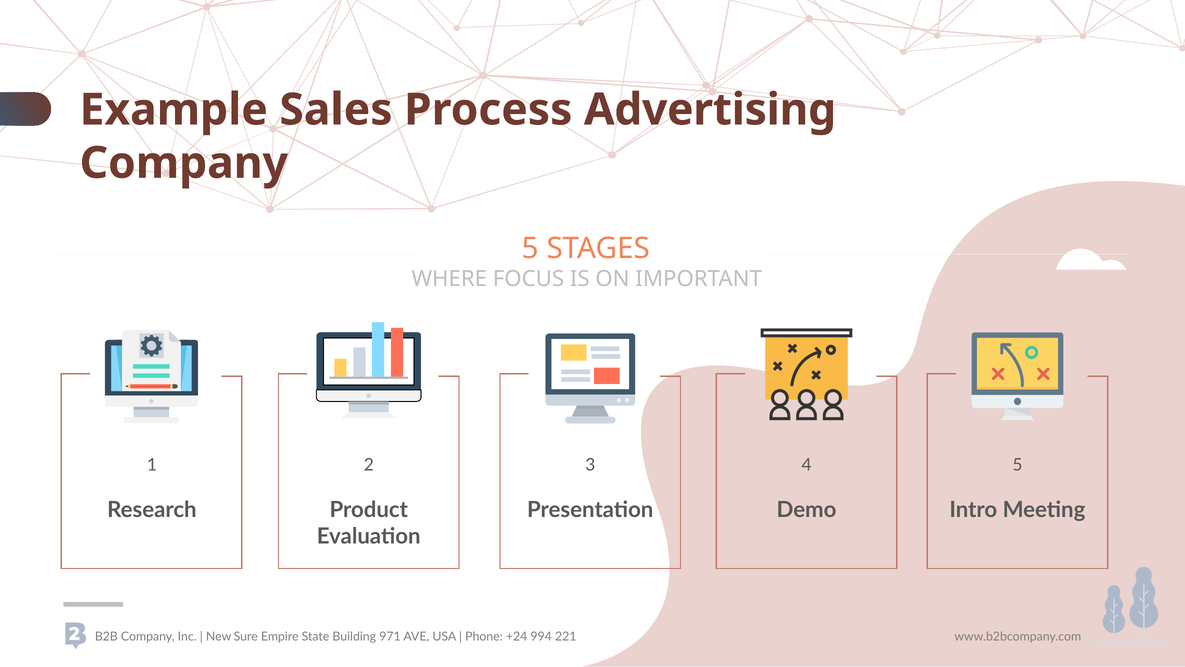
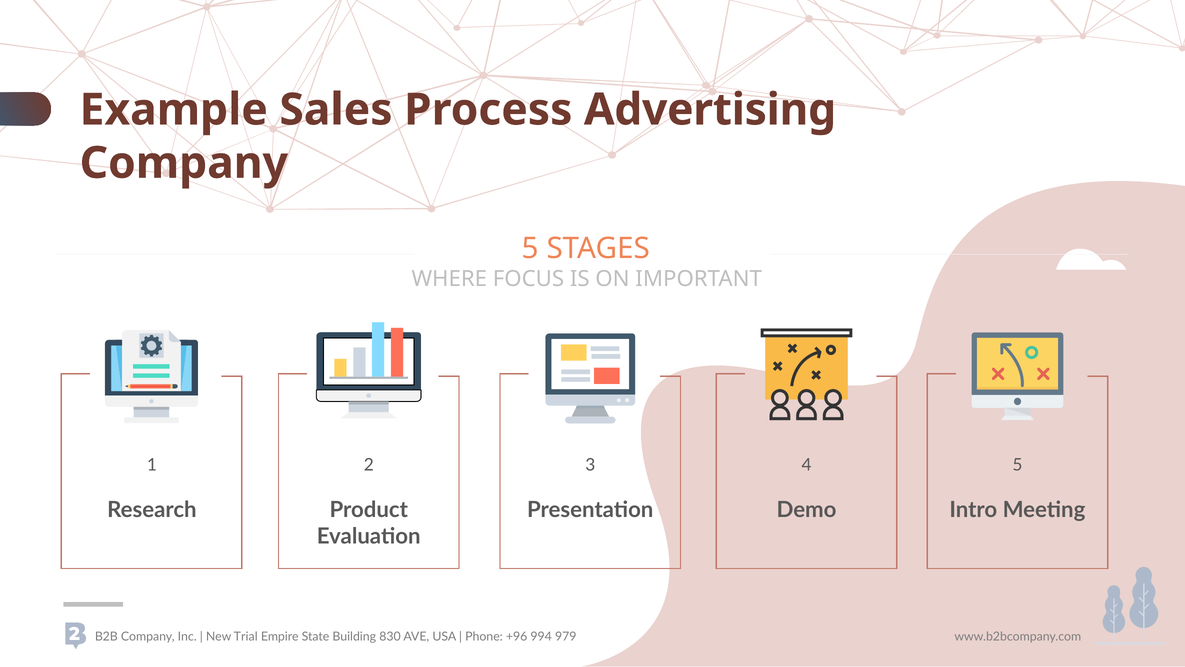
Sure: Sure -> Trial
971: 971 -> 830
+24: +24 -> +96
221: 221 -> 979
